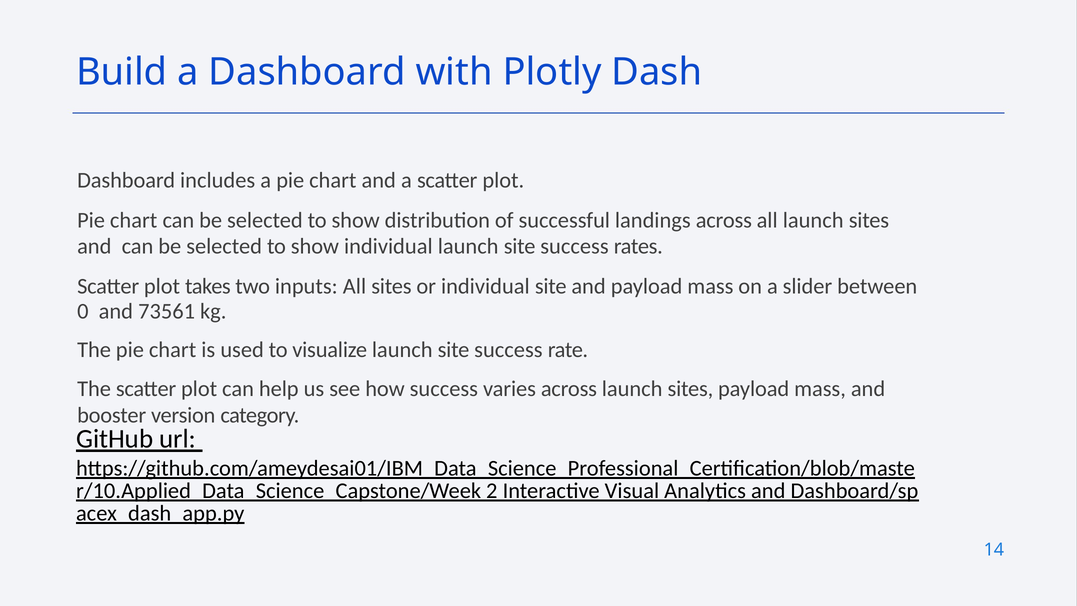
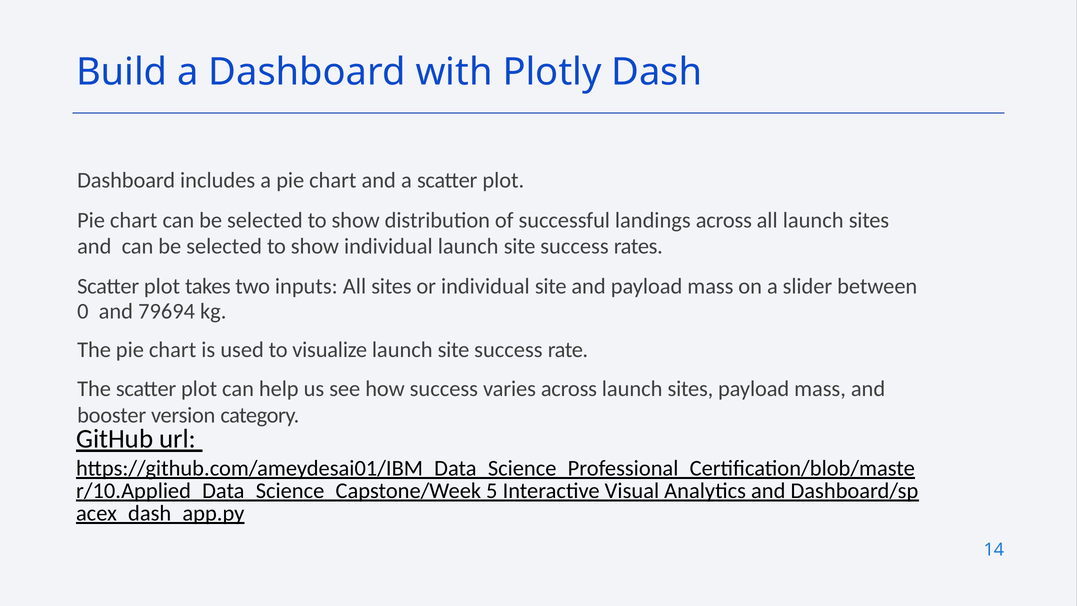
73561: 73561 -> 79694
2: 2 -> 5
